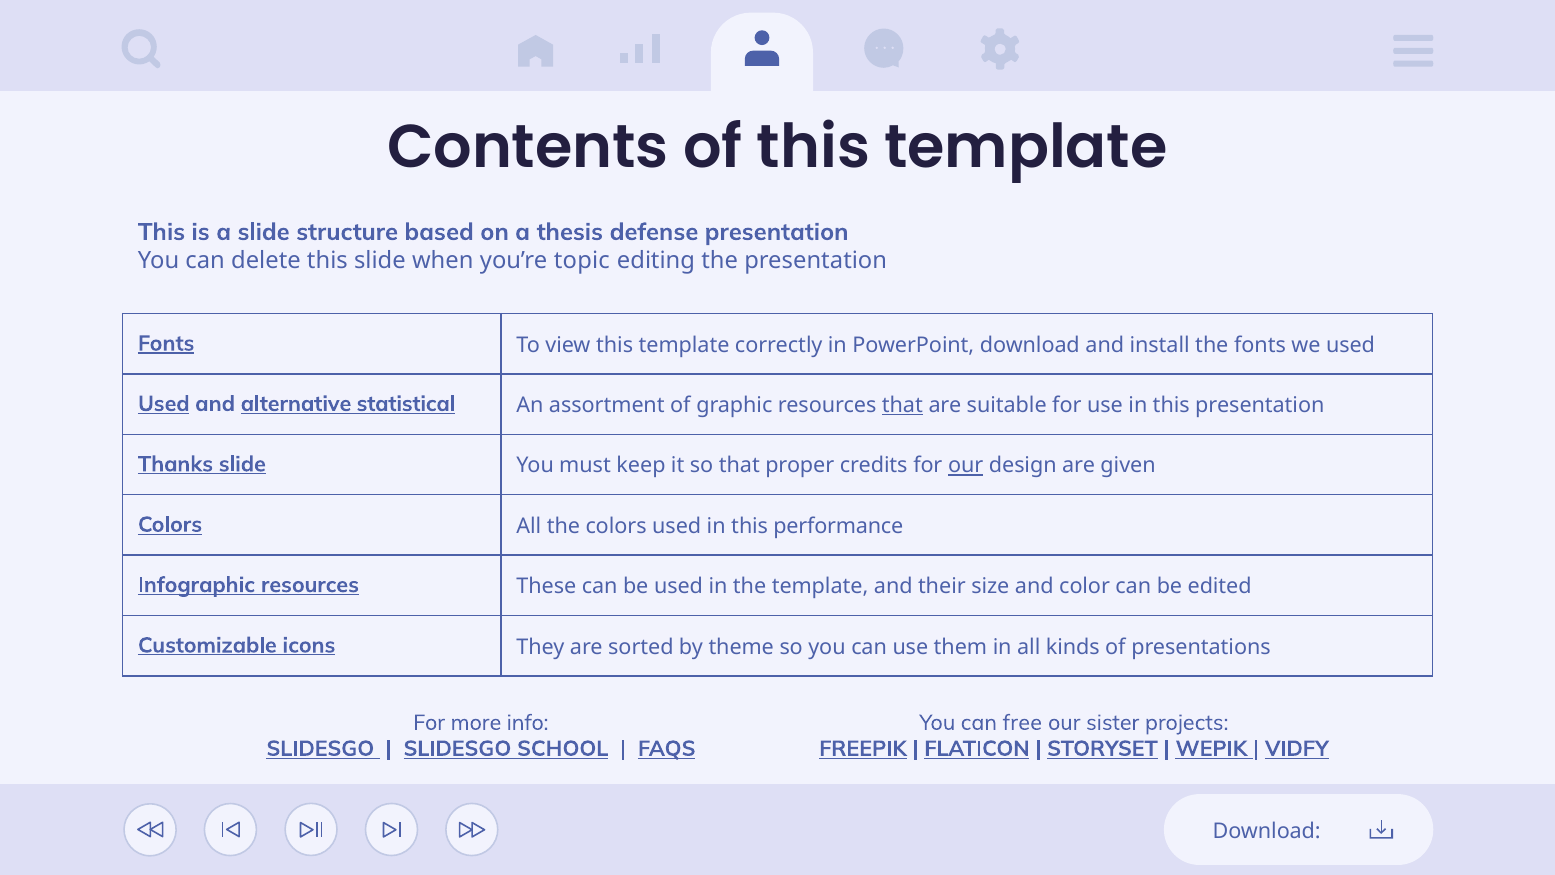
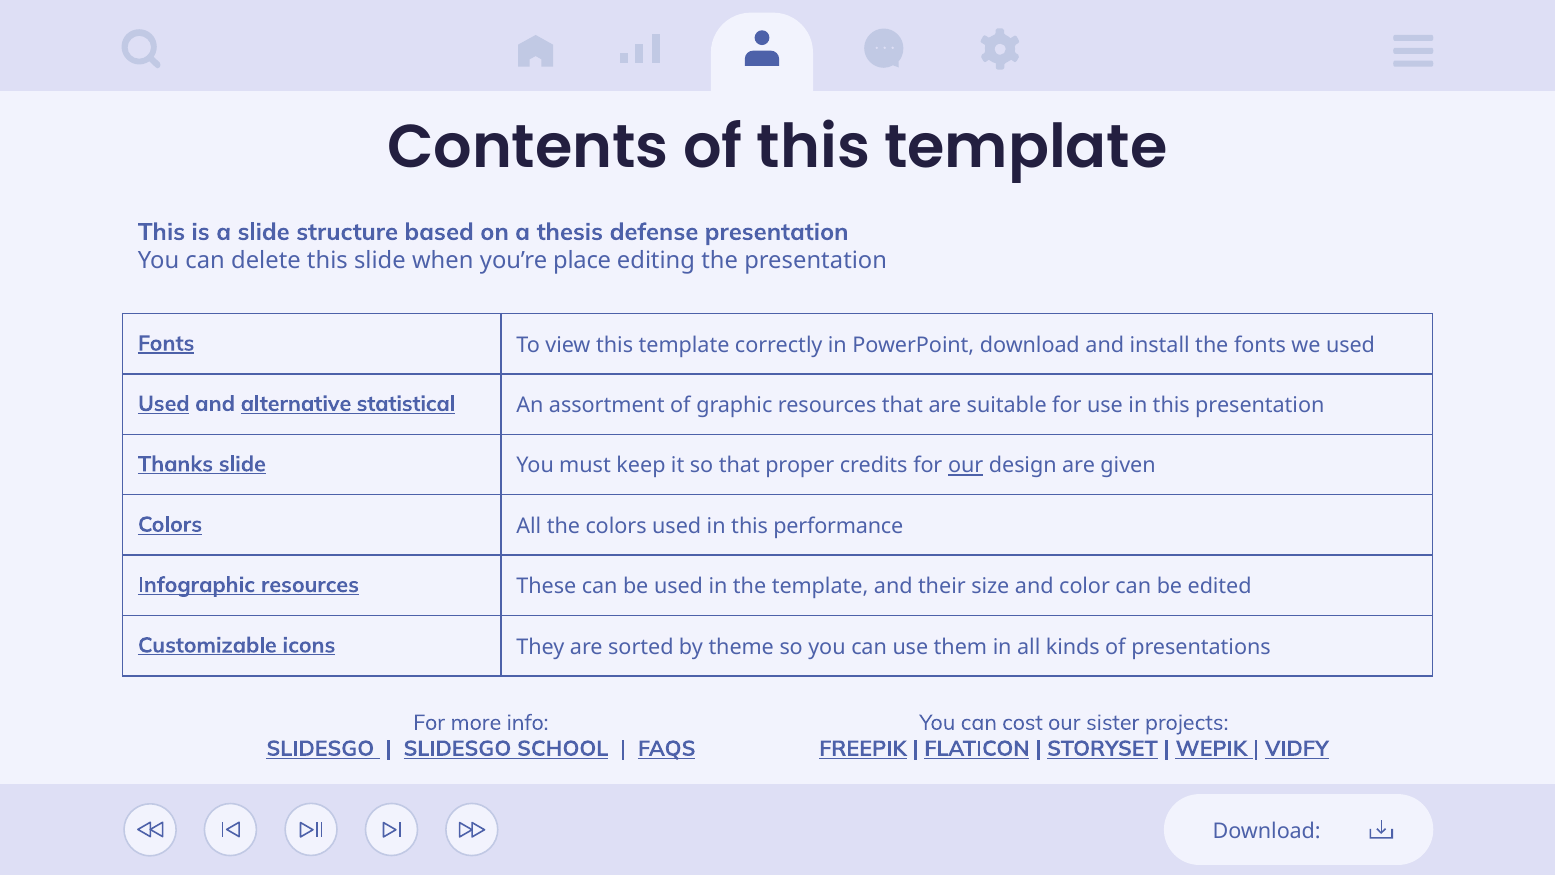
topic: topic -> place
that at (902, 405) underline: present -> none
free: free -> cost
